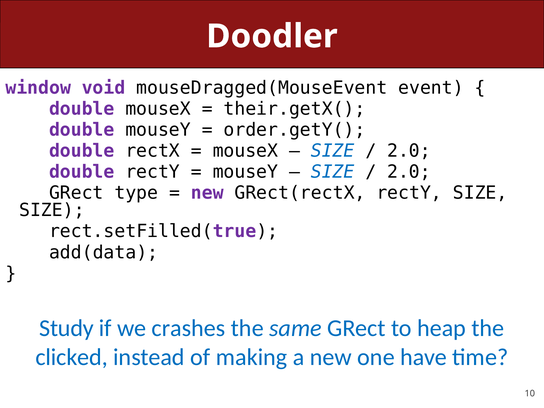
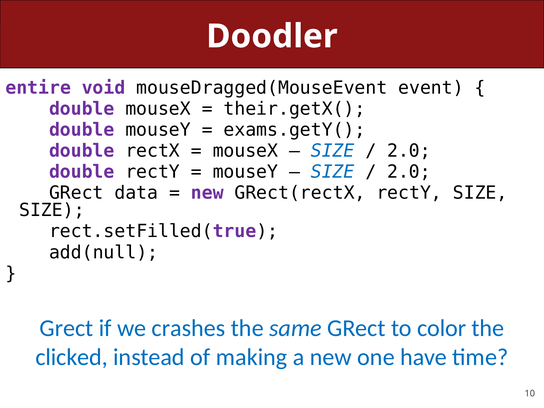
window: window -> entire
order.getY(: order.getY( -> exams.getY(
type: type -> data
add(data: add(data -> add(null
Study at (67, 328): Study -> Grect
heap: heap -> color
